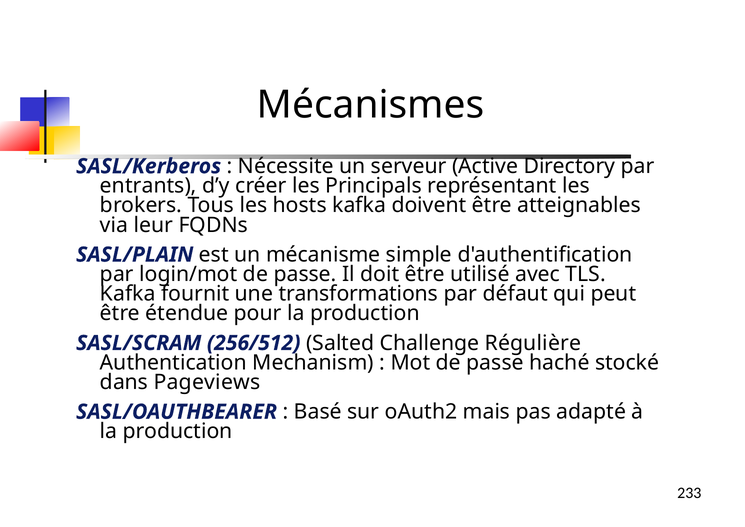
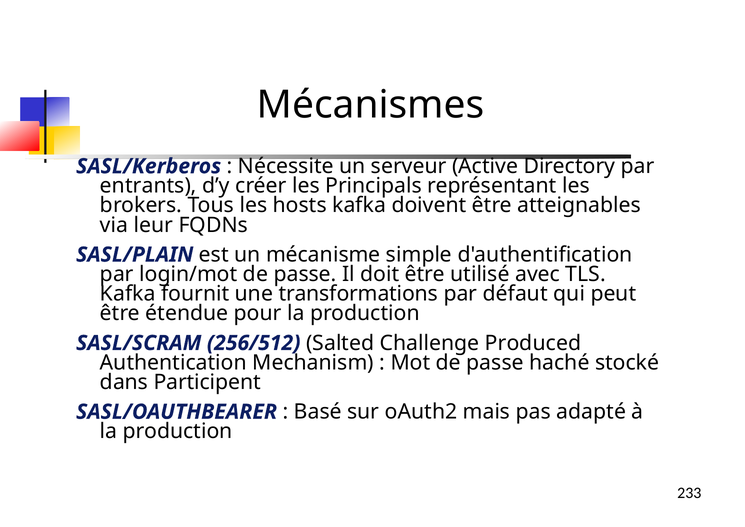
Régulière: Régulière -> Produced
Pageviews: Pageviews -> Participent
